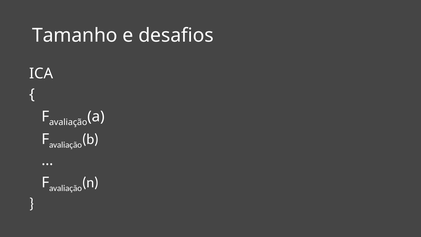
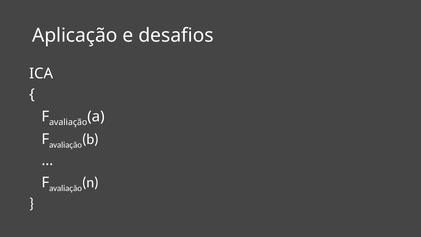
Tamanho: Tamanho -> Aplicação
